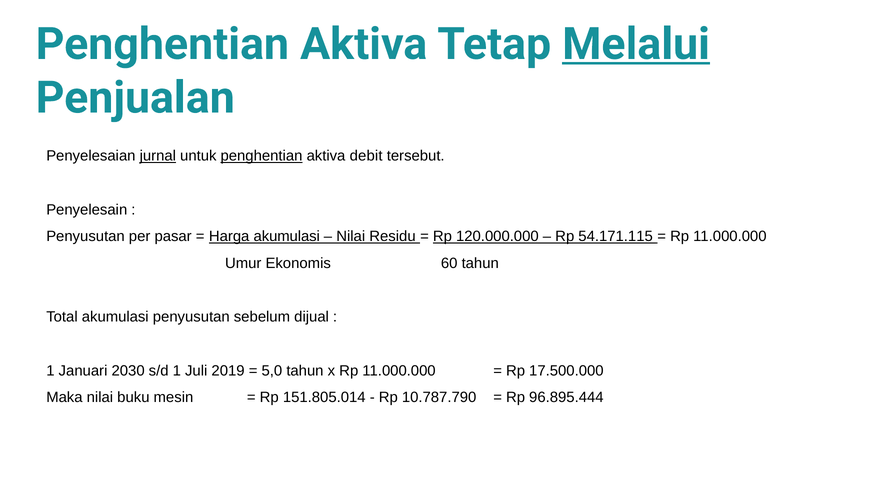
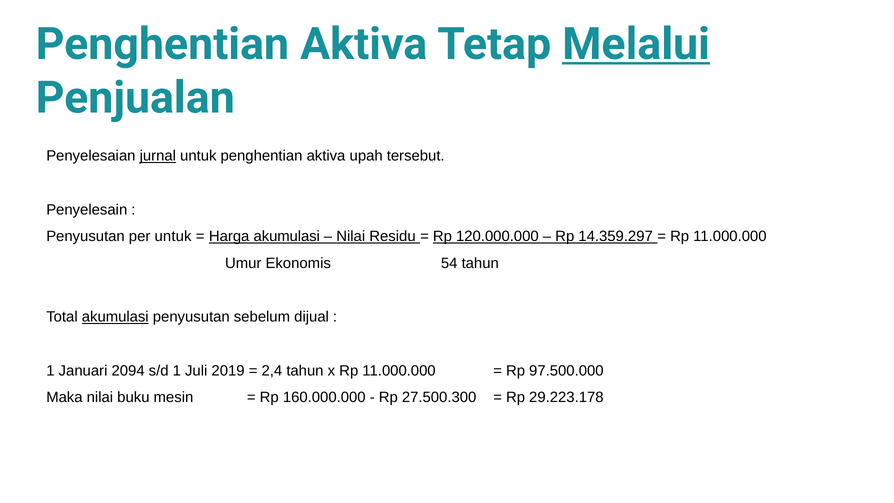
penghentian at (261, 156) underline: present -> none
debit: debit -> upah
per pasar: pasar -> untuk
54.171.115: 54.171.115 -> 14.359.297
60: 60 -> 54
akumulasi at (115, 317) underline: none -> present
2030: 2030 -> 2094
5,0: 5,0 -> 2,4
17.500.000: 17.500.000 -> 97.500.000
151.805.014: 151.805.014 -> 160.000.000
10.787.790: 10.787.790 -> 27.500.300
96.895.444: 96.895.444 -> 29.223.178
